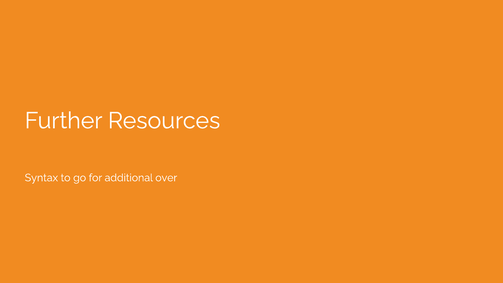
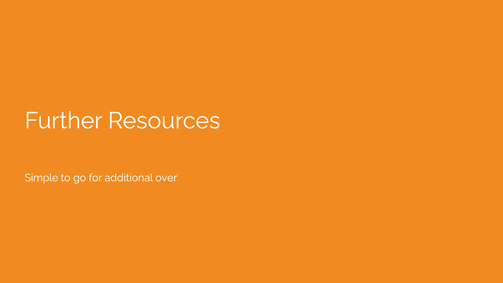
Syntax: Syntax -> Simple
